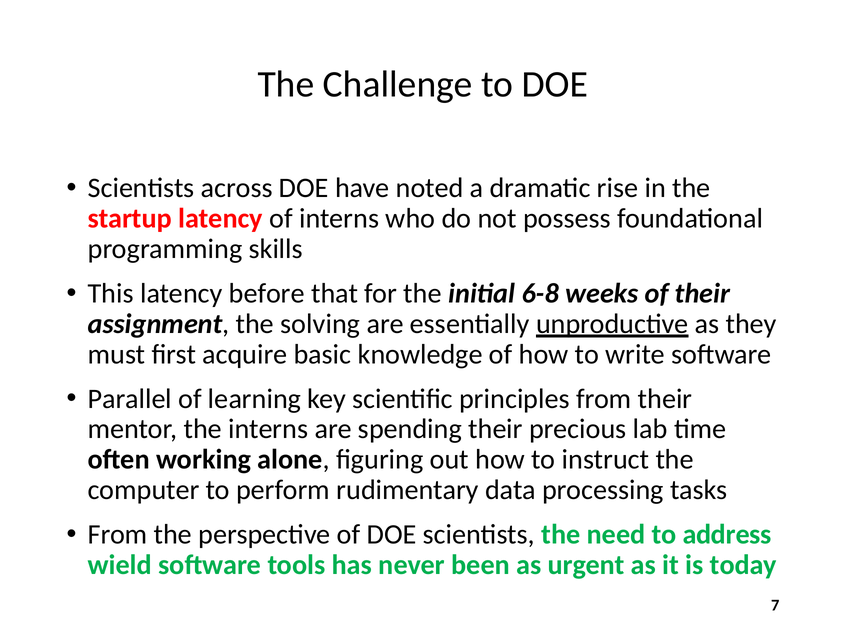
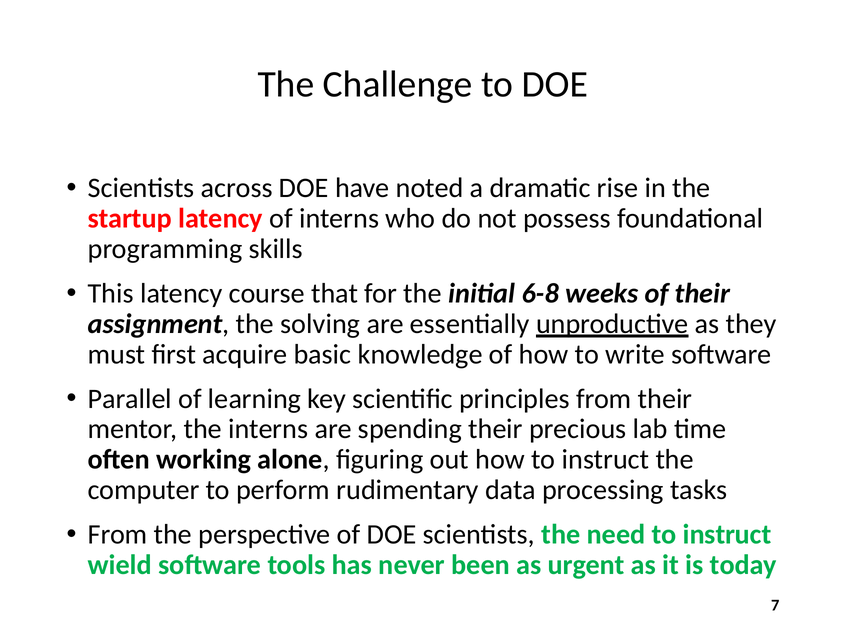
before: before -> course
need to address: address -> instruct
